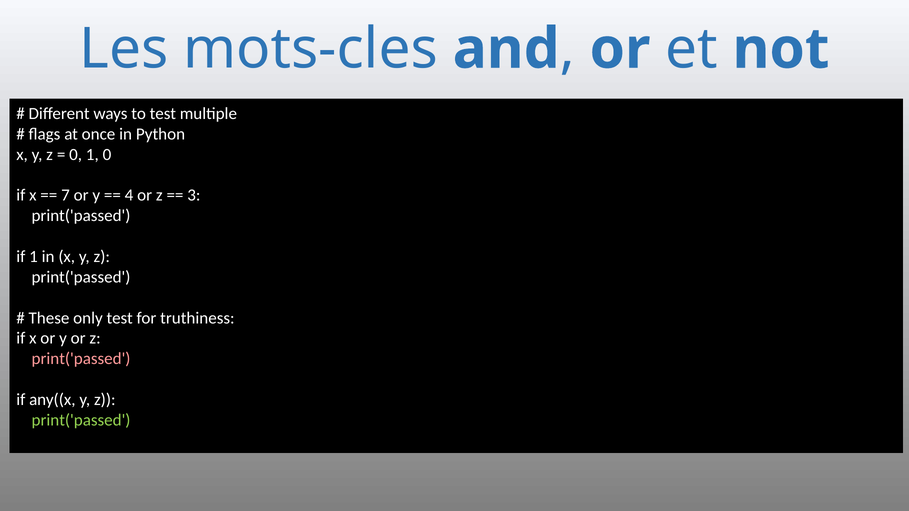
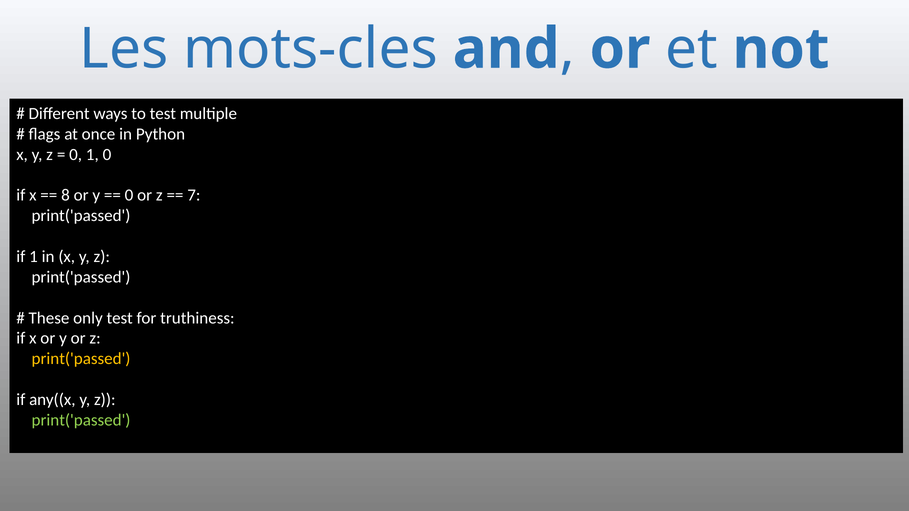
7: 7 -> 8
4 at (129, 195): 4 -> 0
3: 3 -> 7
print('passed at (81, 359) colour: pink -> yellow
